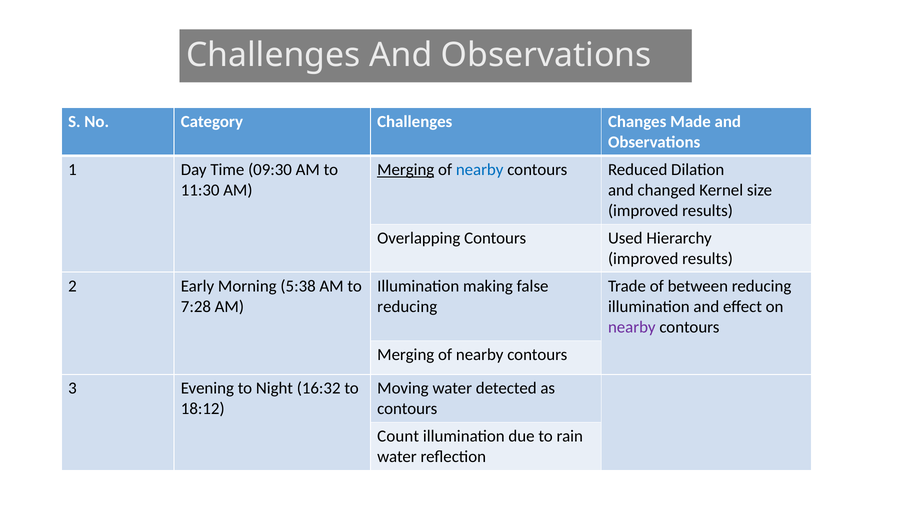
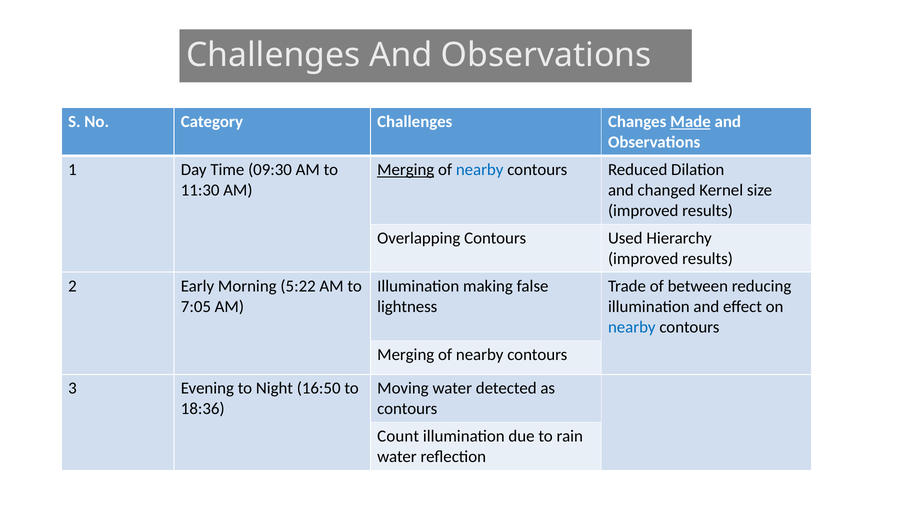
Made underline: none -> present
5:38: 5:38 -> 5:22
7:28: 7:28 -> 7:05
reducing at (407, 307): reducing -> lightness
nearby at (632, 327) colour: purple -> blue
16:32: 16:32 -> 16:50
18:12: 18:12 -> 18:36
